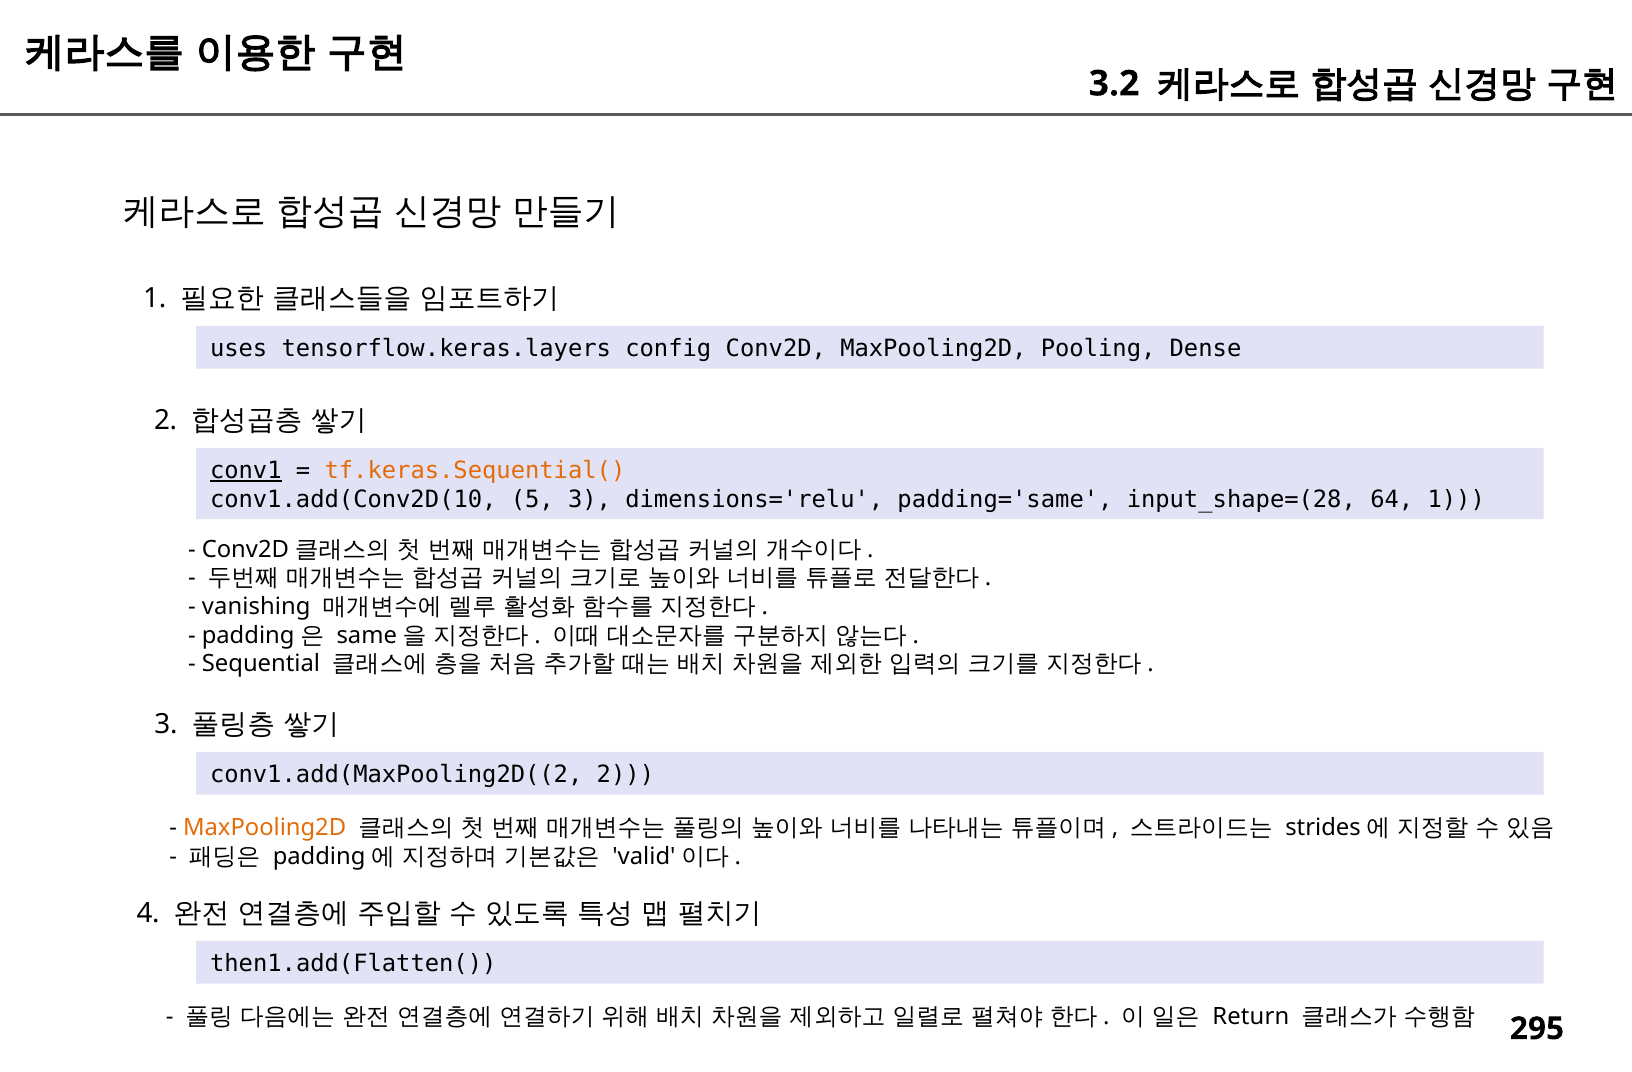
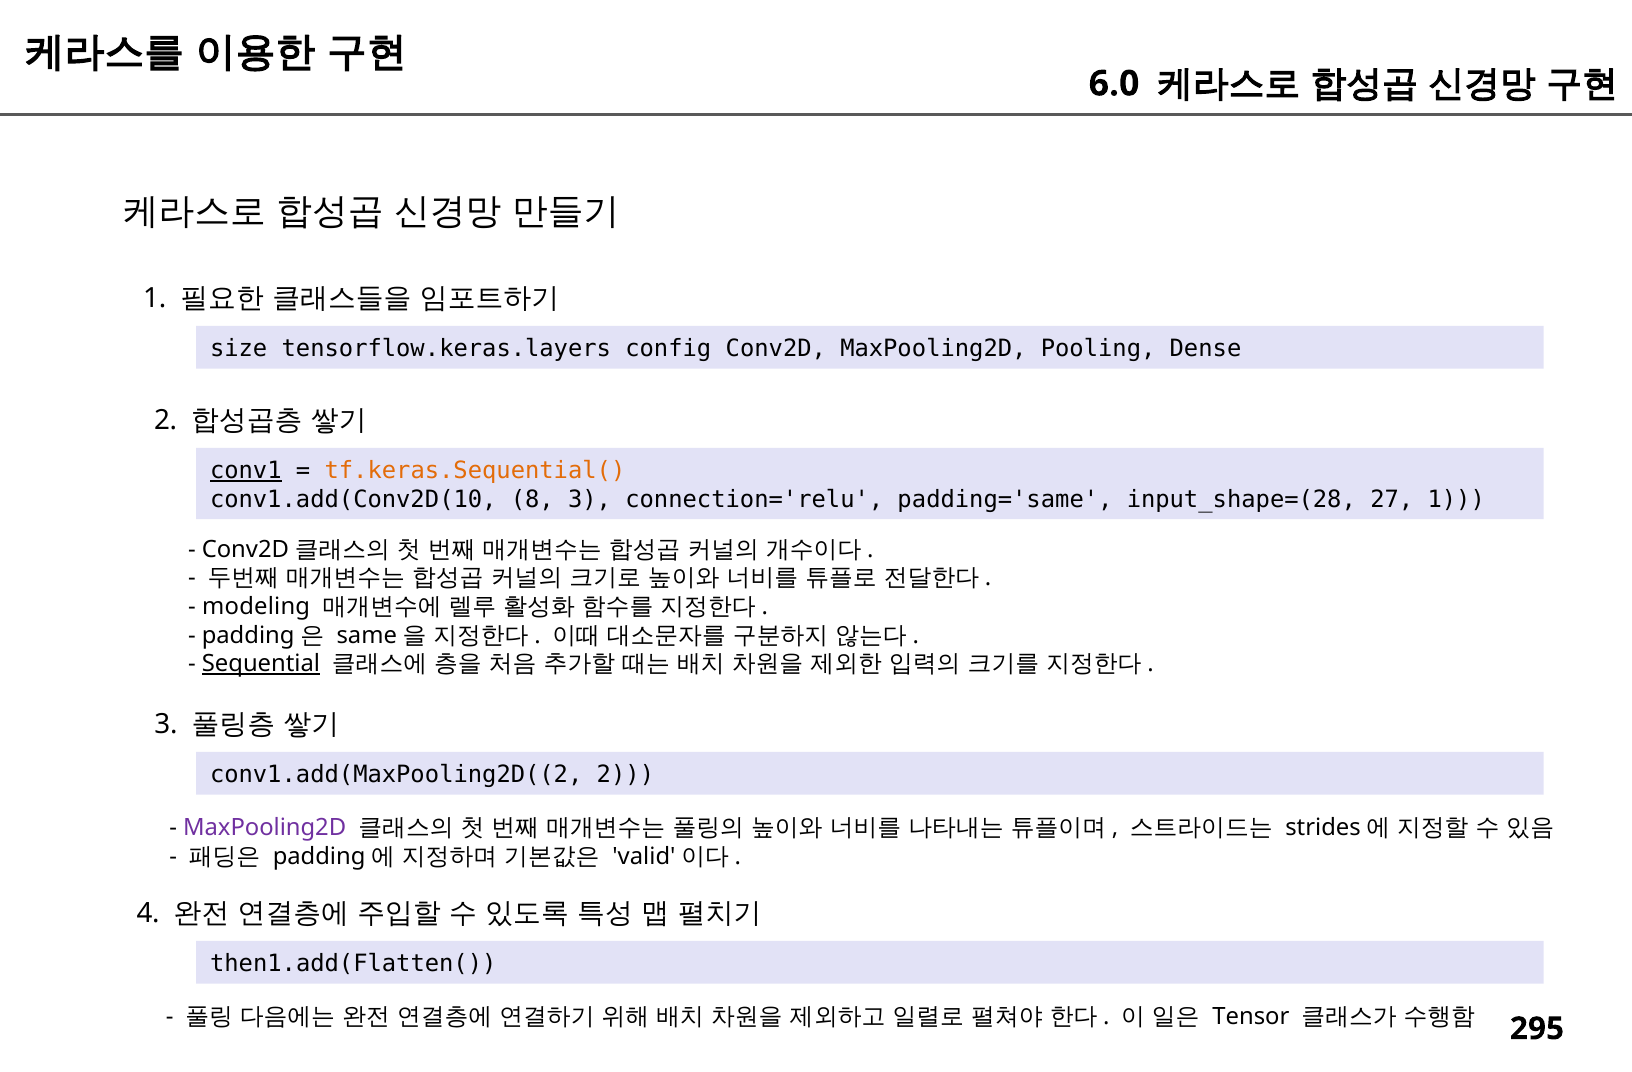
3.2: 3.2 -> 6.0
uses: uses -> size
5: 5 -> 8
dimensions='relu: dimensions='relu -> connection='relu
64: 64 -> 27
vanishing: vanishing -> modeling
Sequential underline: none -> present
MaxPooling2D at (265, 828) colour: orange -> purple
Return: Return -> Tensor
